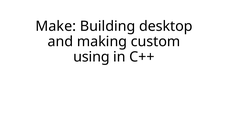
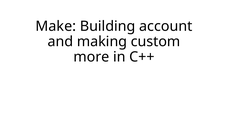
desktop: desktop -> account
using: using -> more
